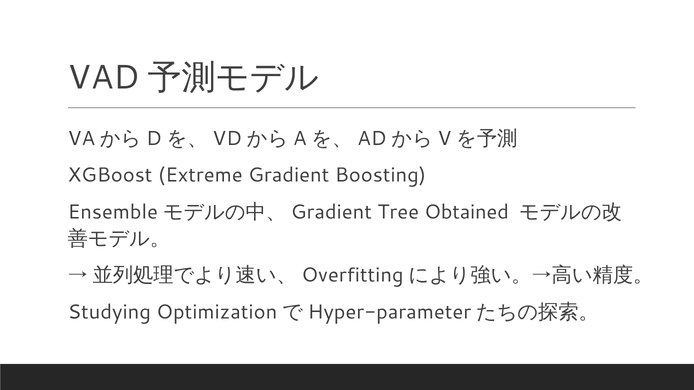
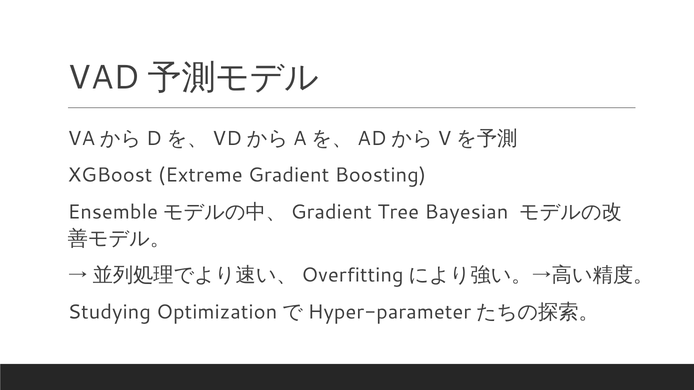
Obtained: Obtained -> Bayesian
